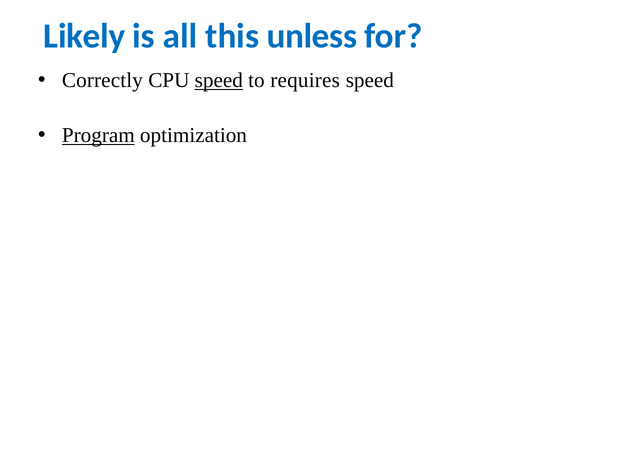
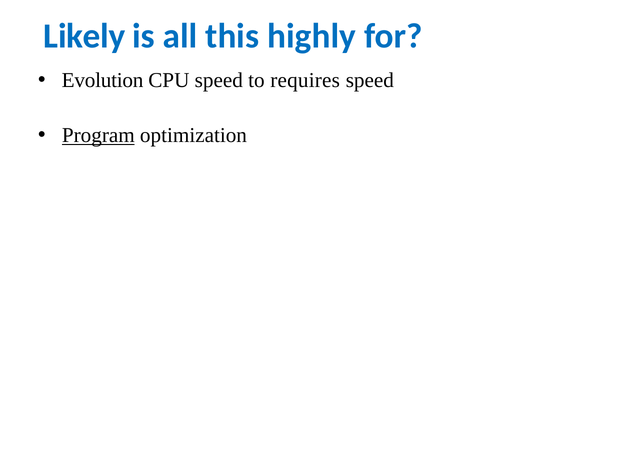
unless: unless -> highly
Correctly: Correctly -> Evolution
speed at (219, 80) underline: present -> none
